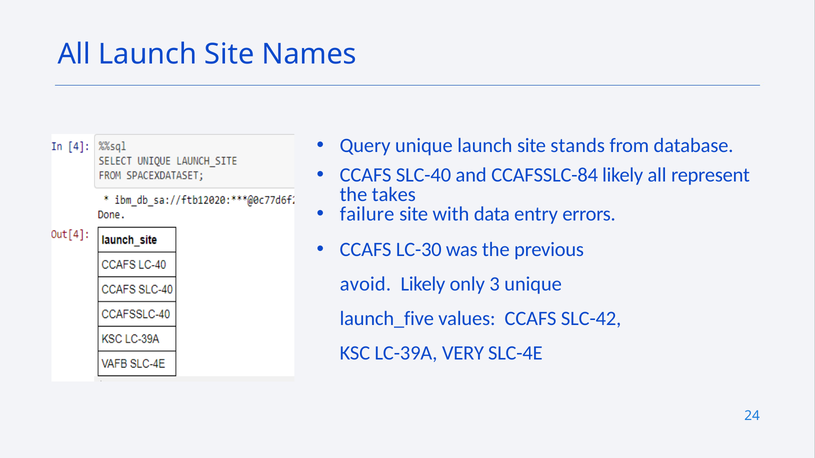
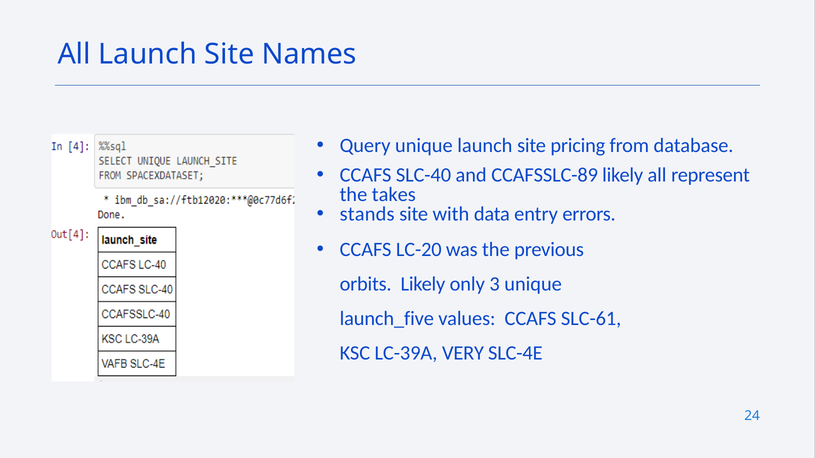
stands: stands -> pricing
CCAFSSLC-84: CCAFSSLC-84 -> CCAFSSLC-89
failure: failure -> stands
LC-30: LC-30 -> LC-20
avoid: avoid -> orbits
SLC-42: SLC-42 -> SLC-61
